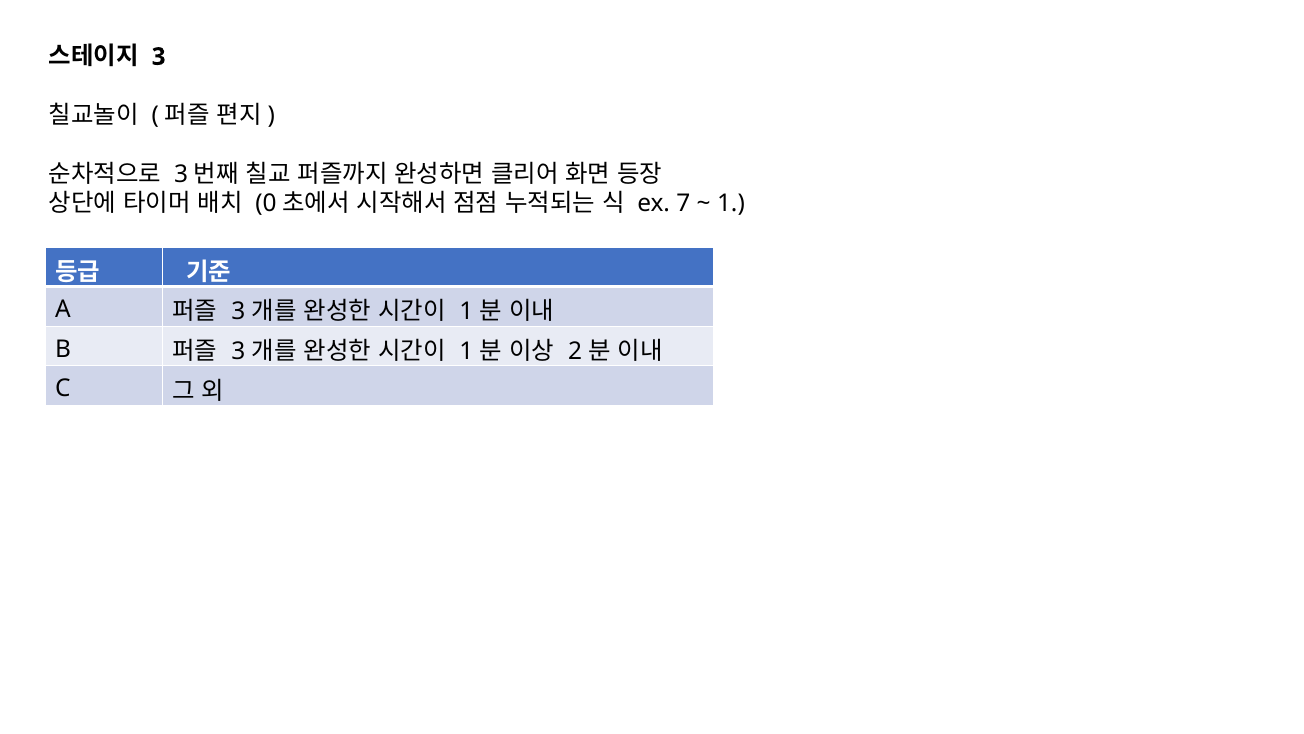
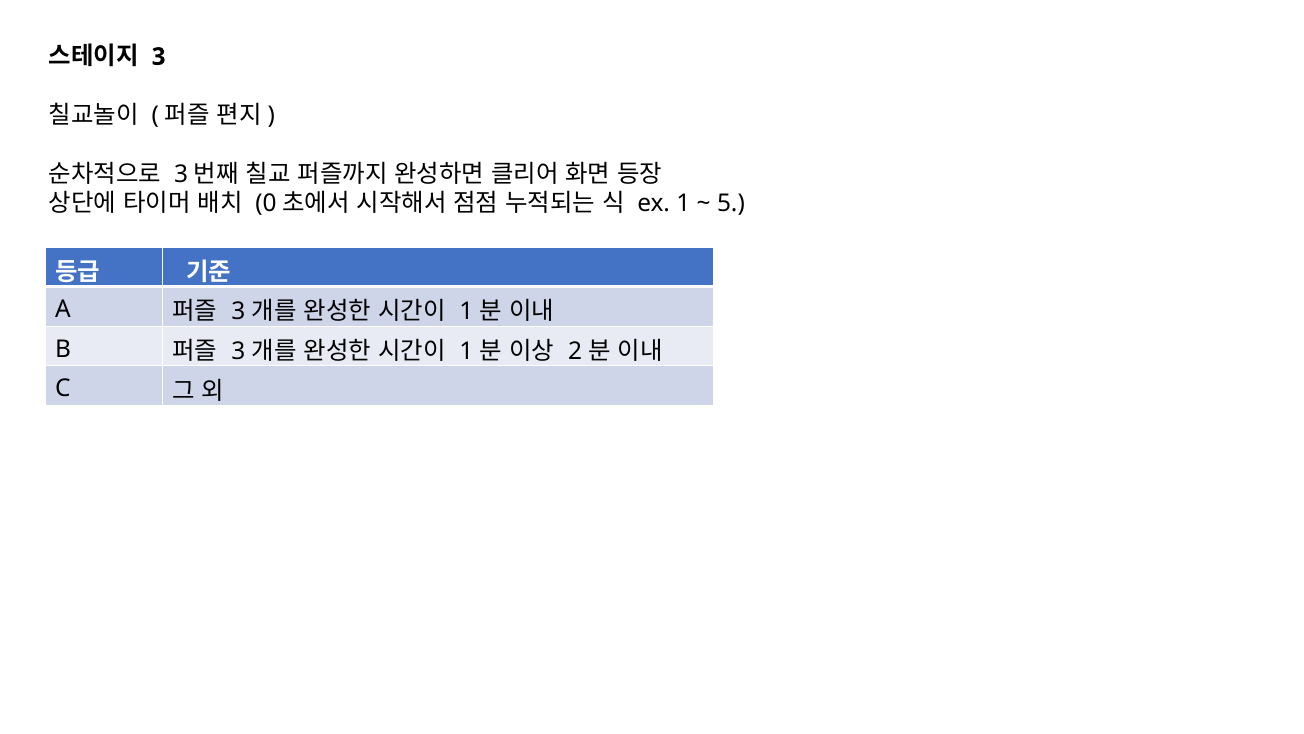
ex 7: 7 -> 1
1 at (731, 203): 1 -> 5
